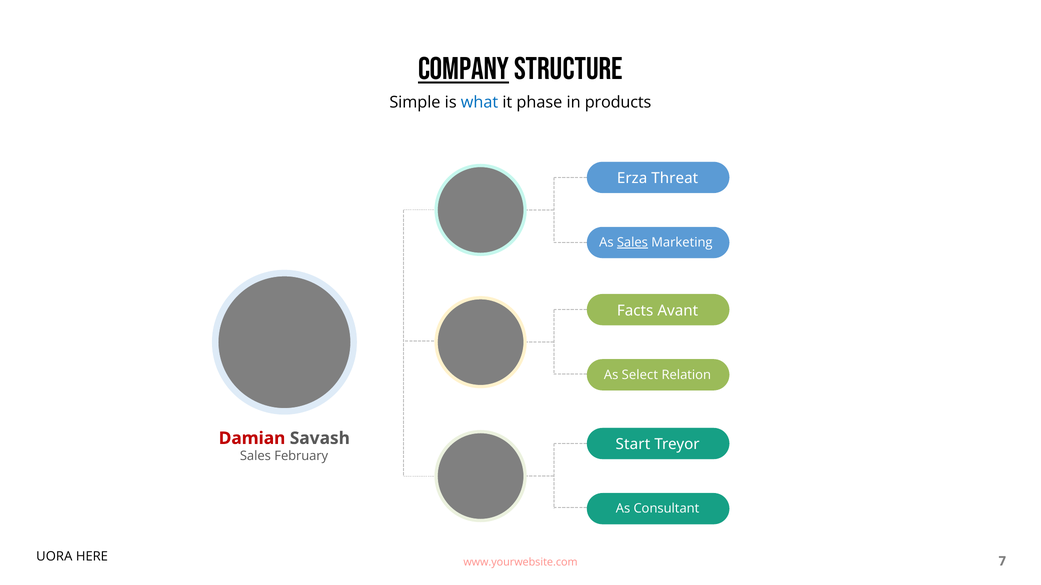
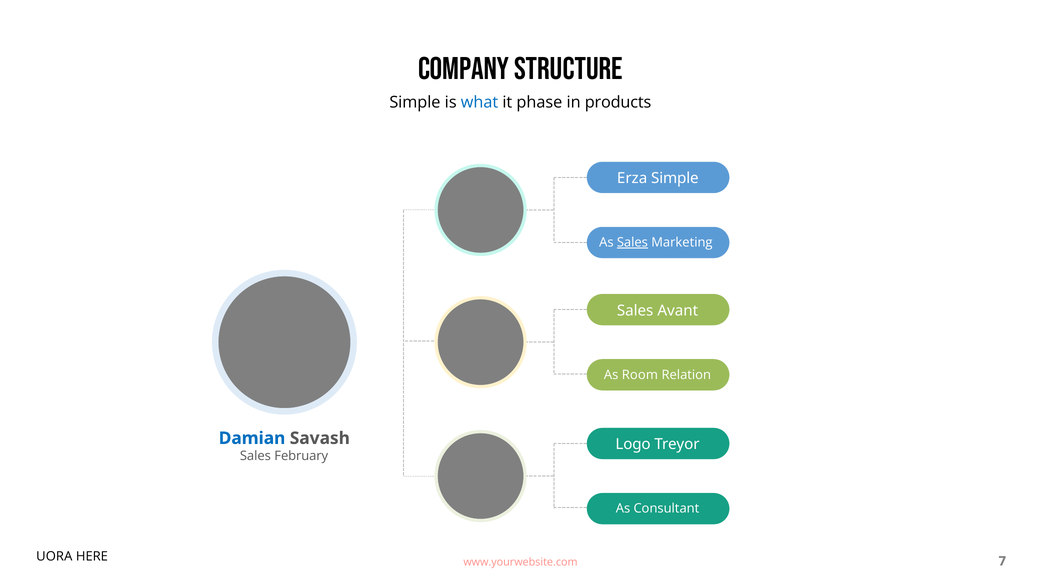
Company underline: present -> none
Erza Threat: Threat -> Simple
Facts at (635, 311): Facts -> Sales
Select: Select -> Room
Damian colour: red -> blue
Start: Start -> Logo
